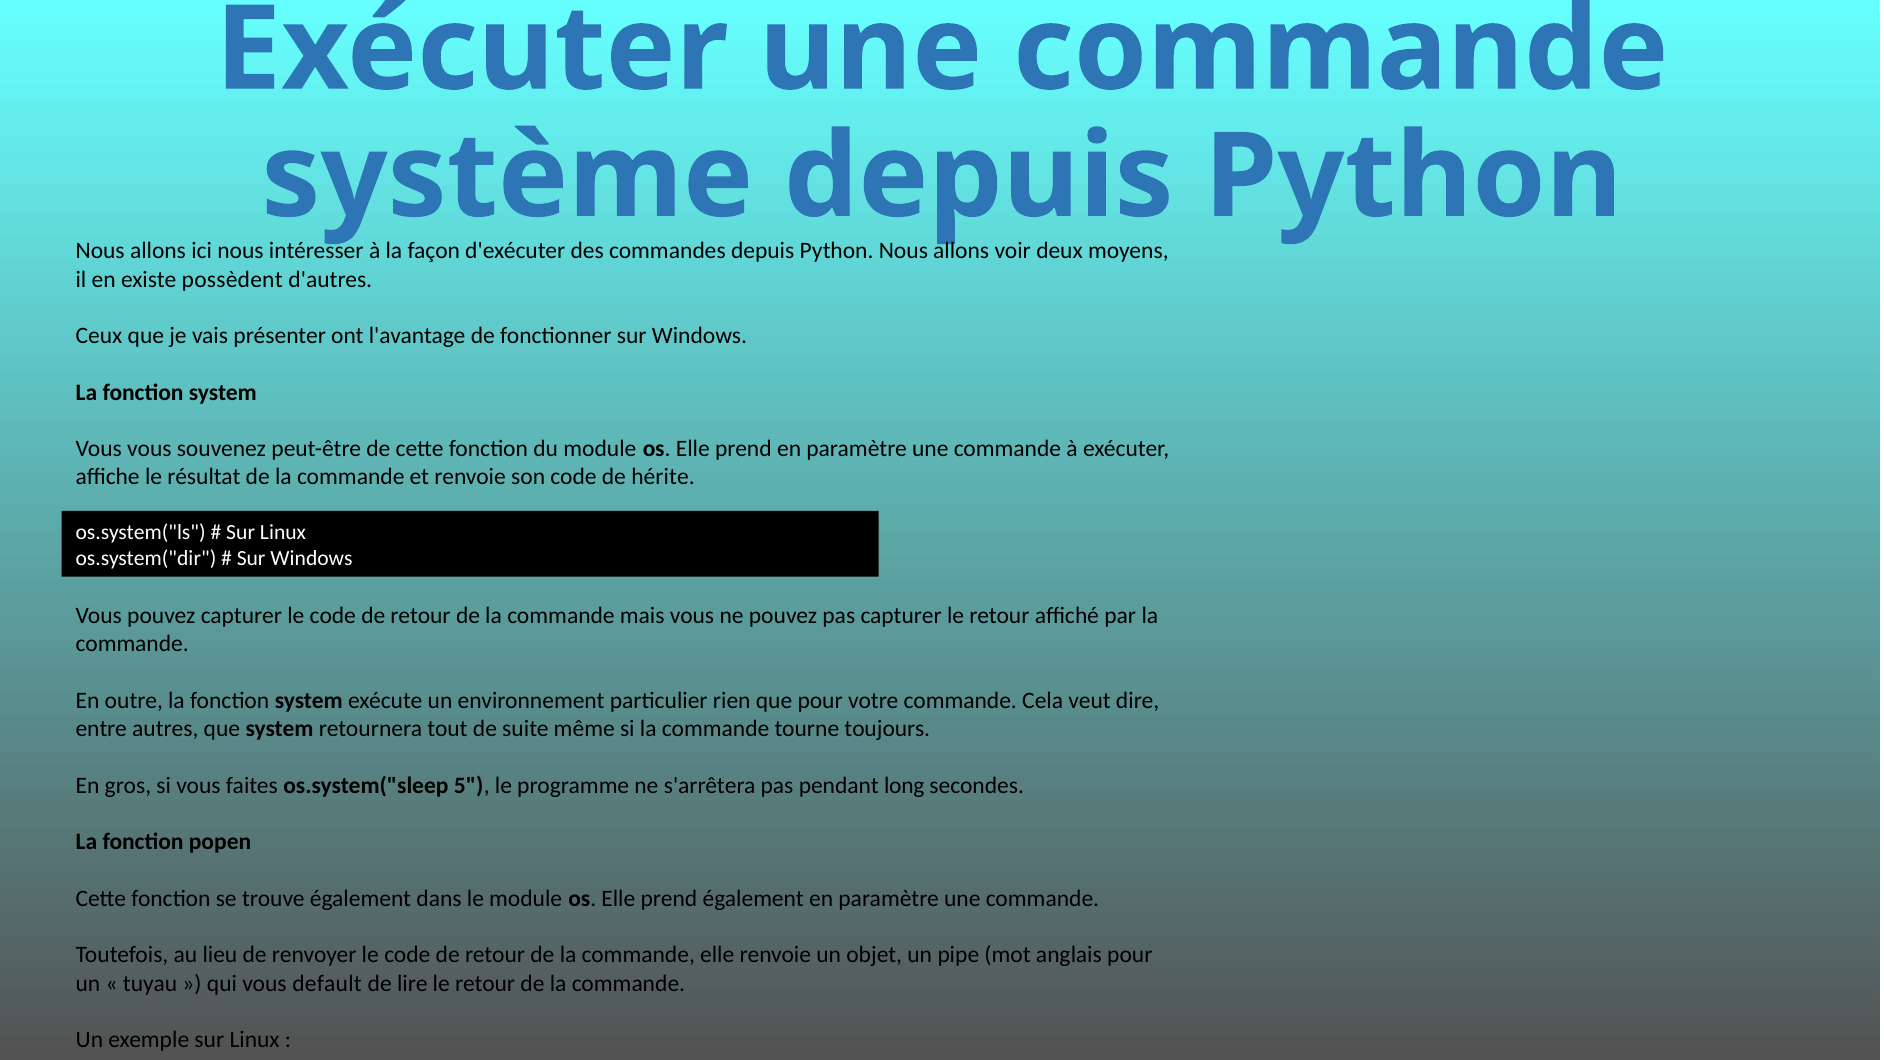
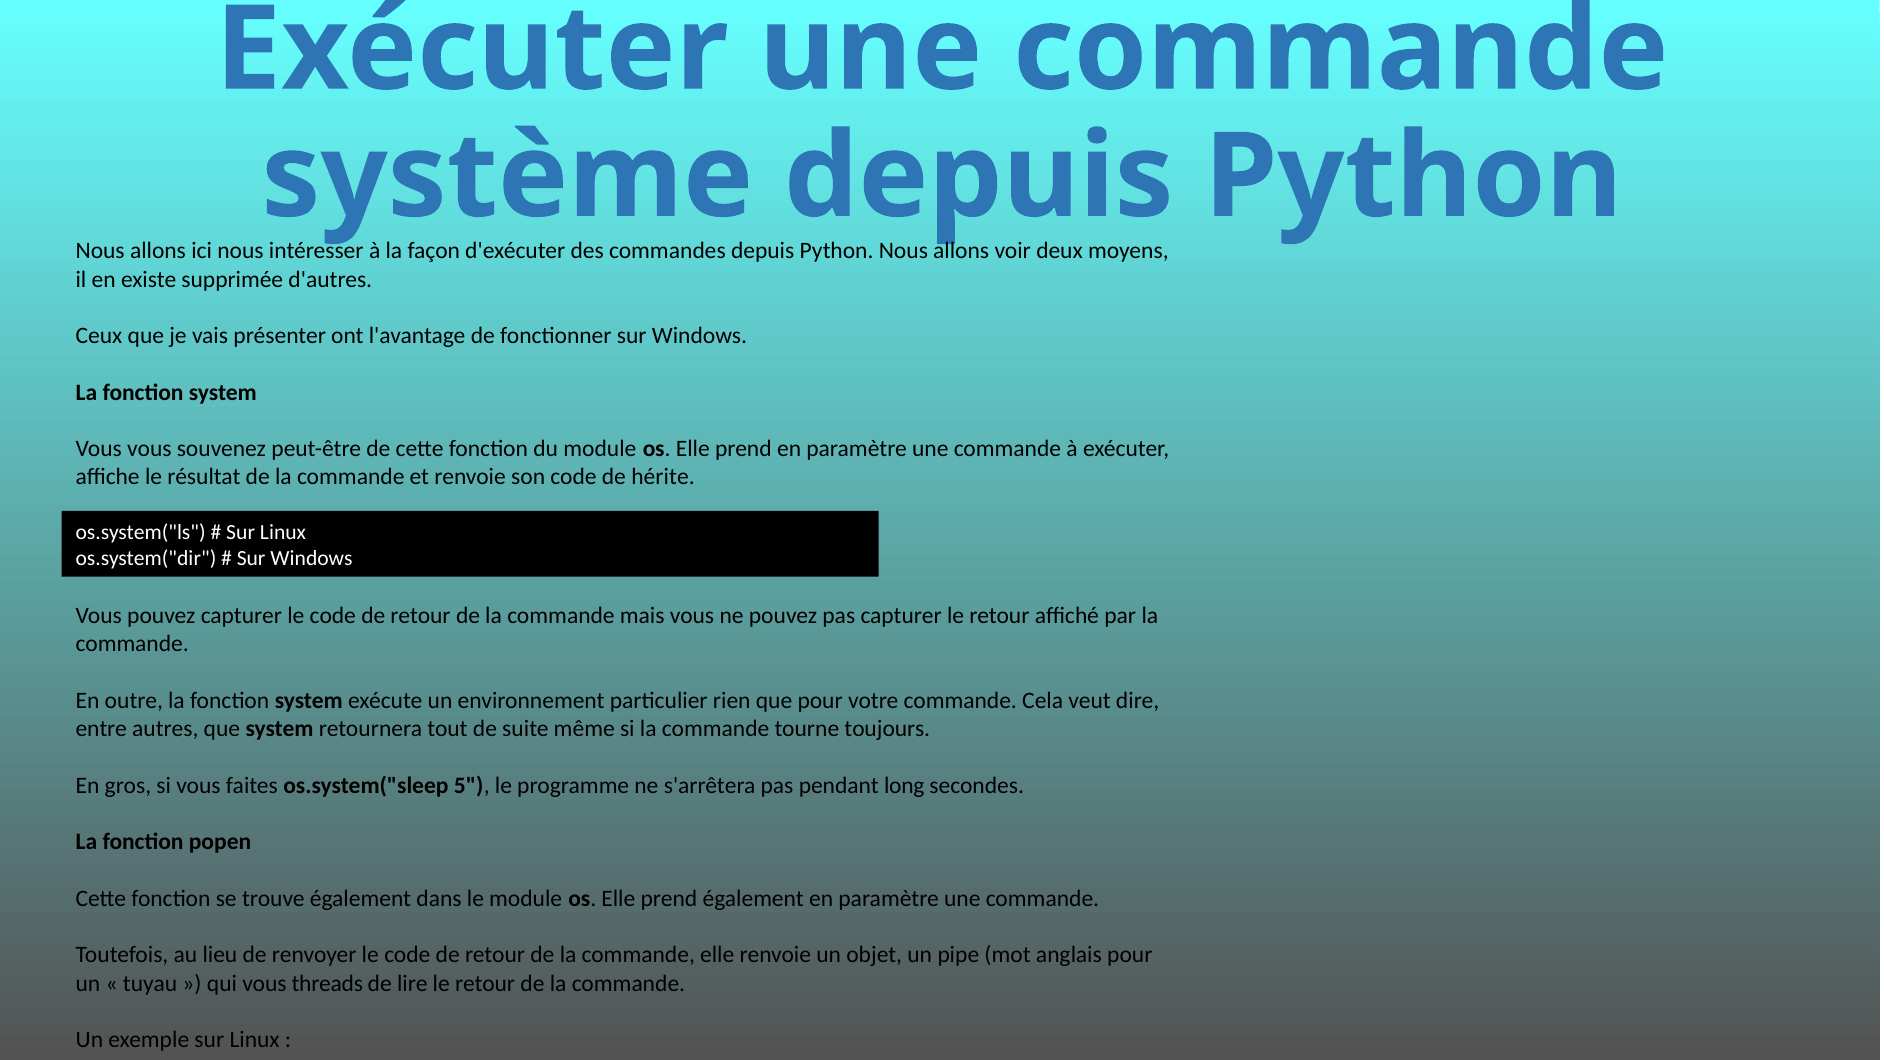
possèdent: possèdent -> supprimée
default: default -> threads
